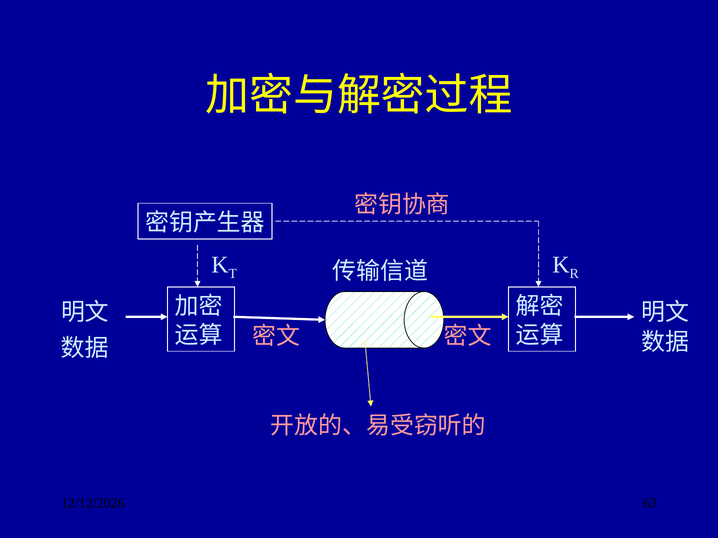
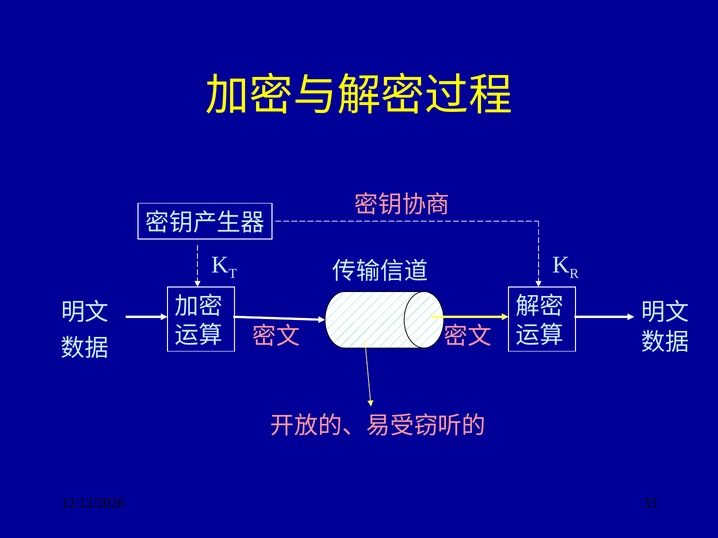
63: 63 -> 33
